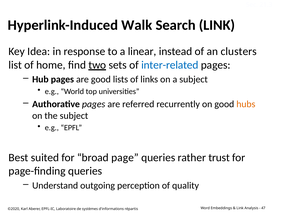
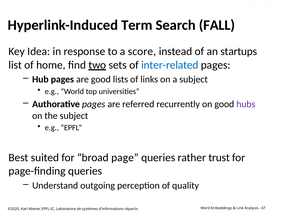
Walk: Walk -> Term
Search LINK: LINK -> FALL
linear: linear -> score
clusters: clusters -> startups
hubs colour: orange -> purple
